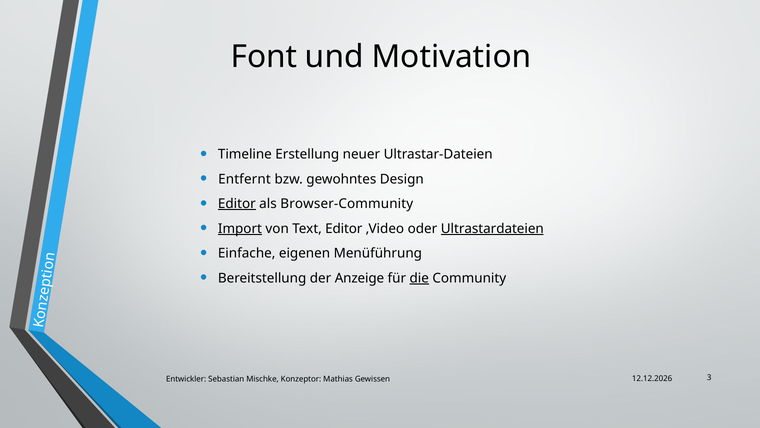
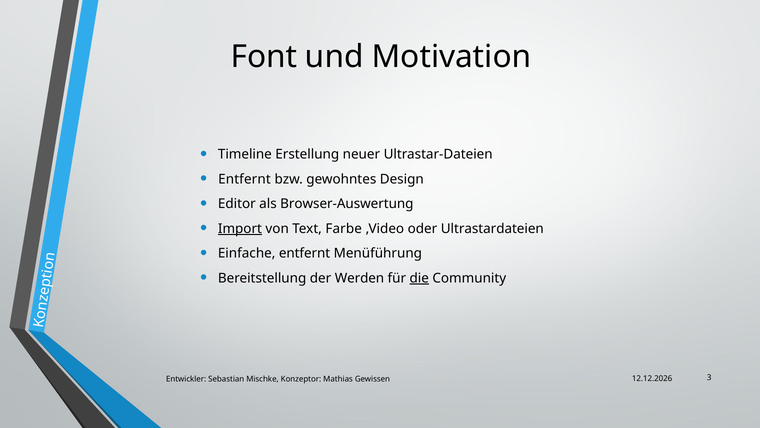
Editor at (237, 204) underline: present -> none
Browser-Community: Browser-Community -> Browser-Auswertung
Text Editor: Editor -> Farbe
Ultrastardateien underline: present -> none
Einfache eigenen: eigenen -> entfernt
Anzeige: Anzeige -> Werden
